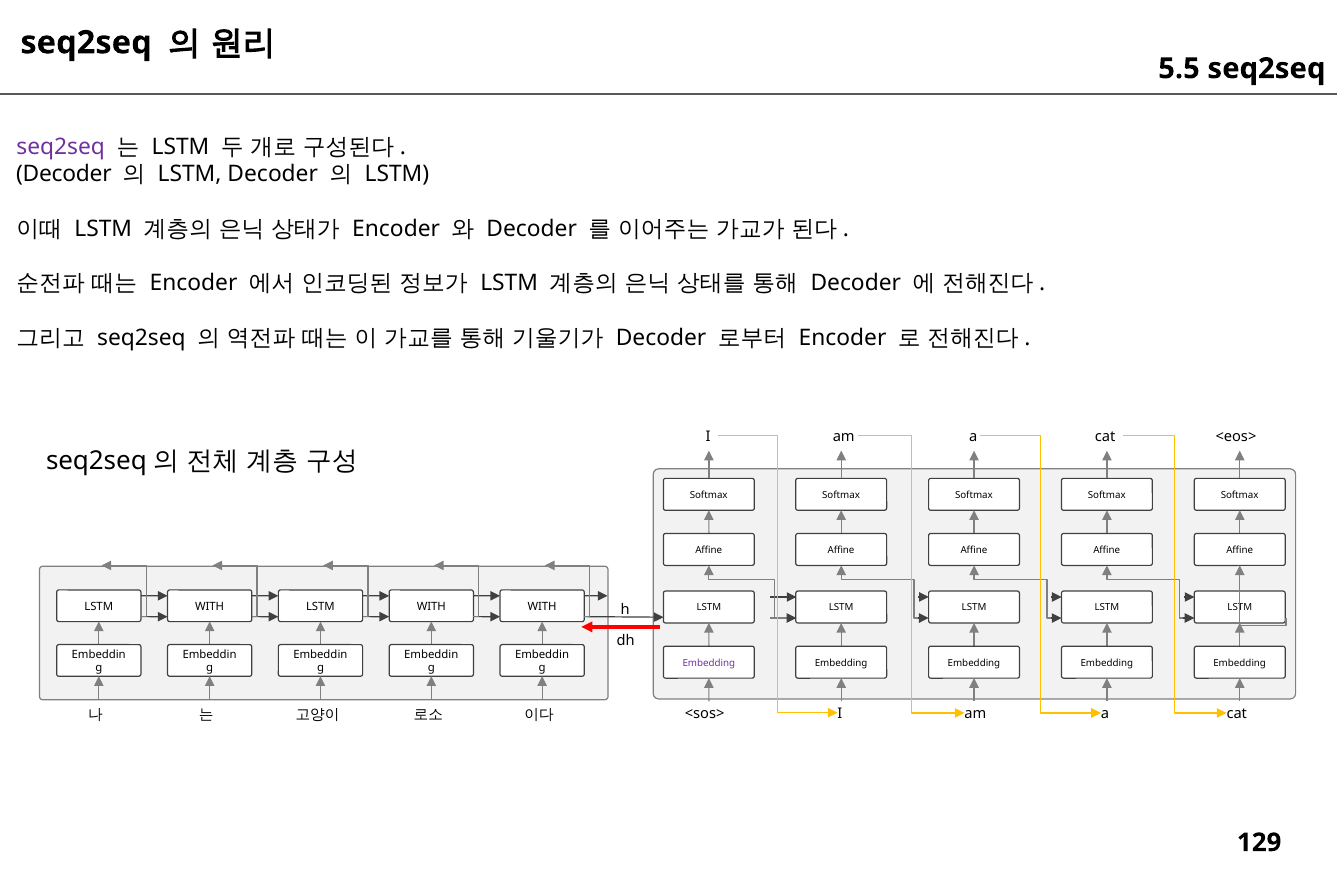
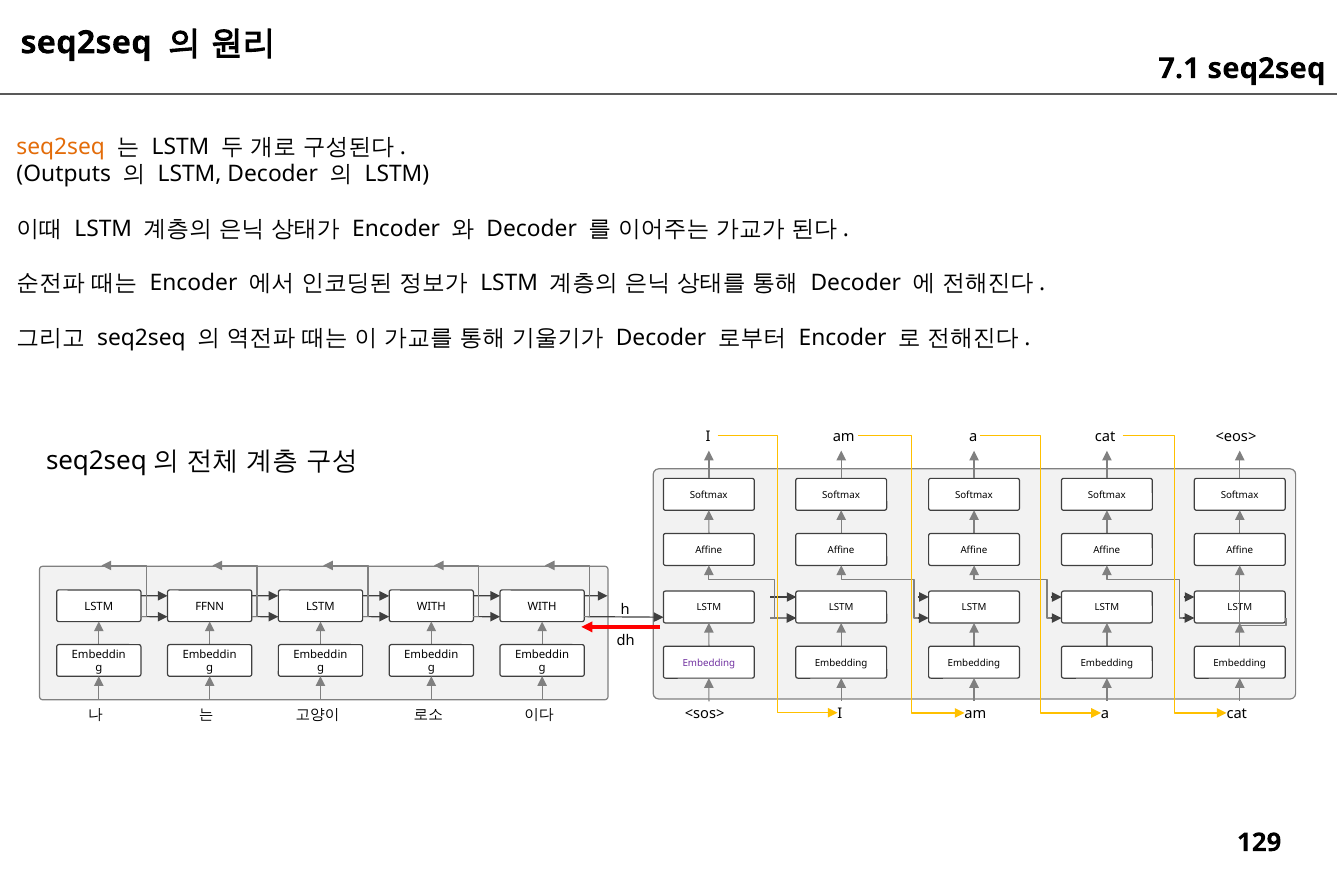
5.5: 5.5 -> 7.1
seq2seq at (61, 147) colour: purple -> orange
Decoder at (64, 174): Decoder -> Outputs
WITH at (210, 607): WITH -> FFNN
